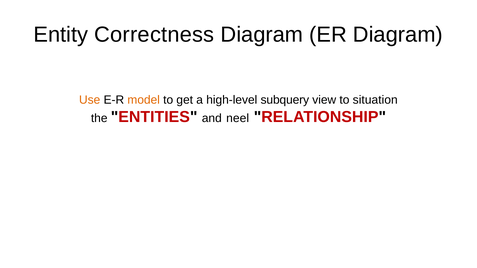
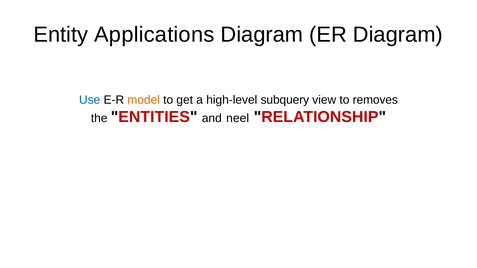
Correctness: Correctness -> Applications
Use colour: orange -> blue
situation: situation -> removes
